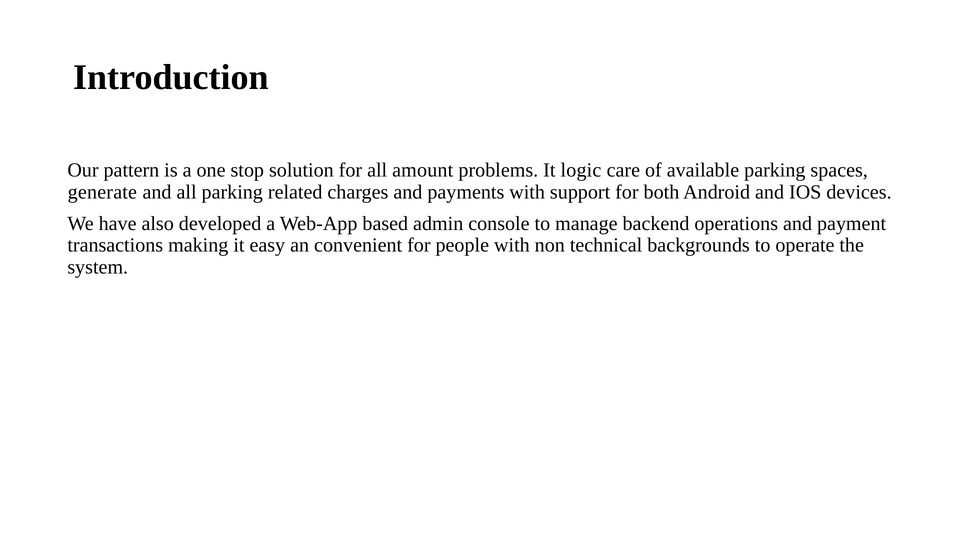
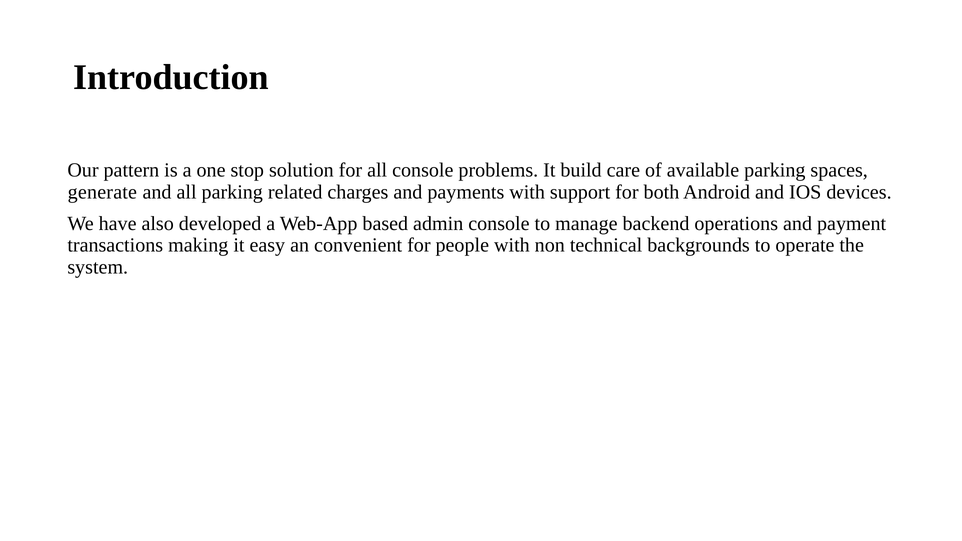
all amount: amount -> console
logic: logic -> build
